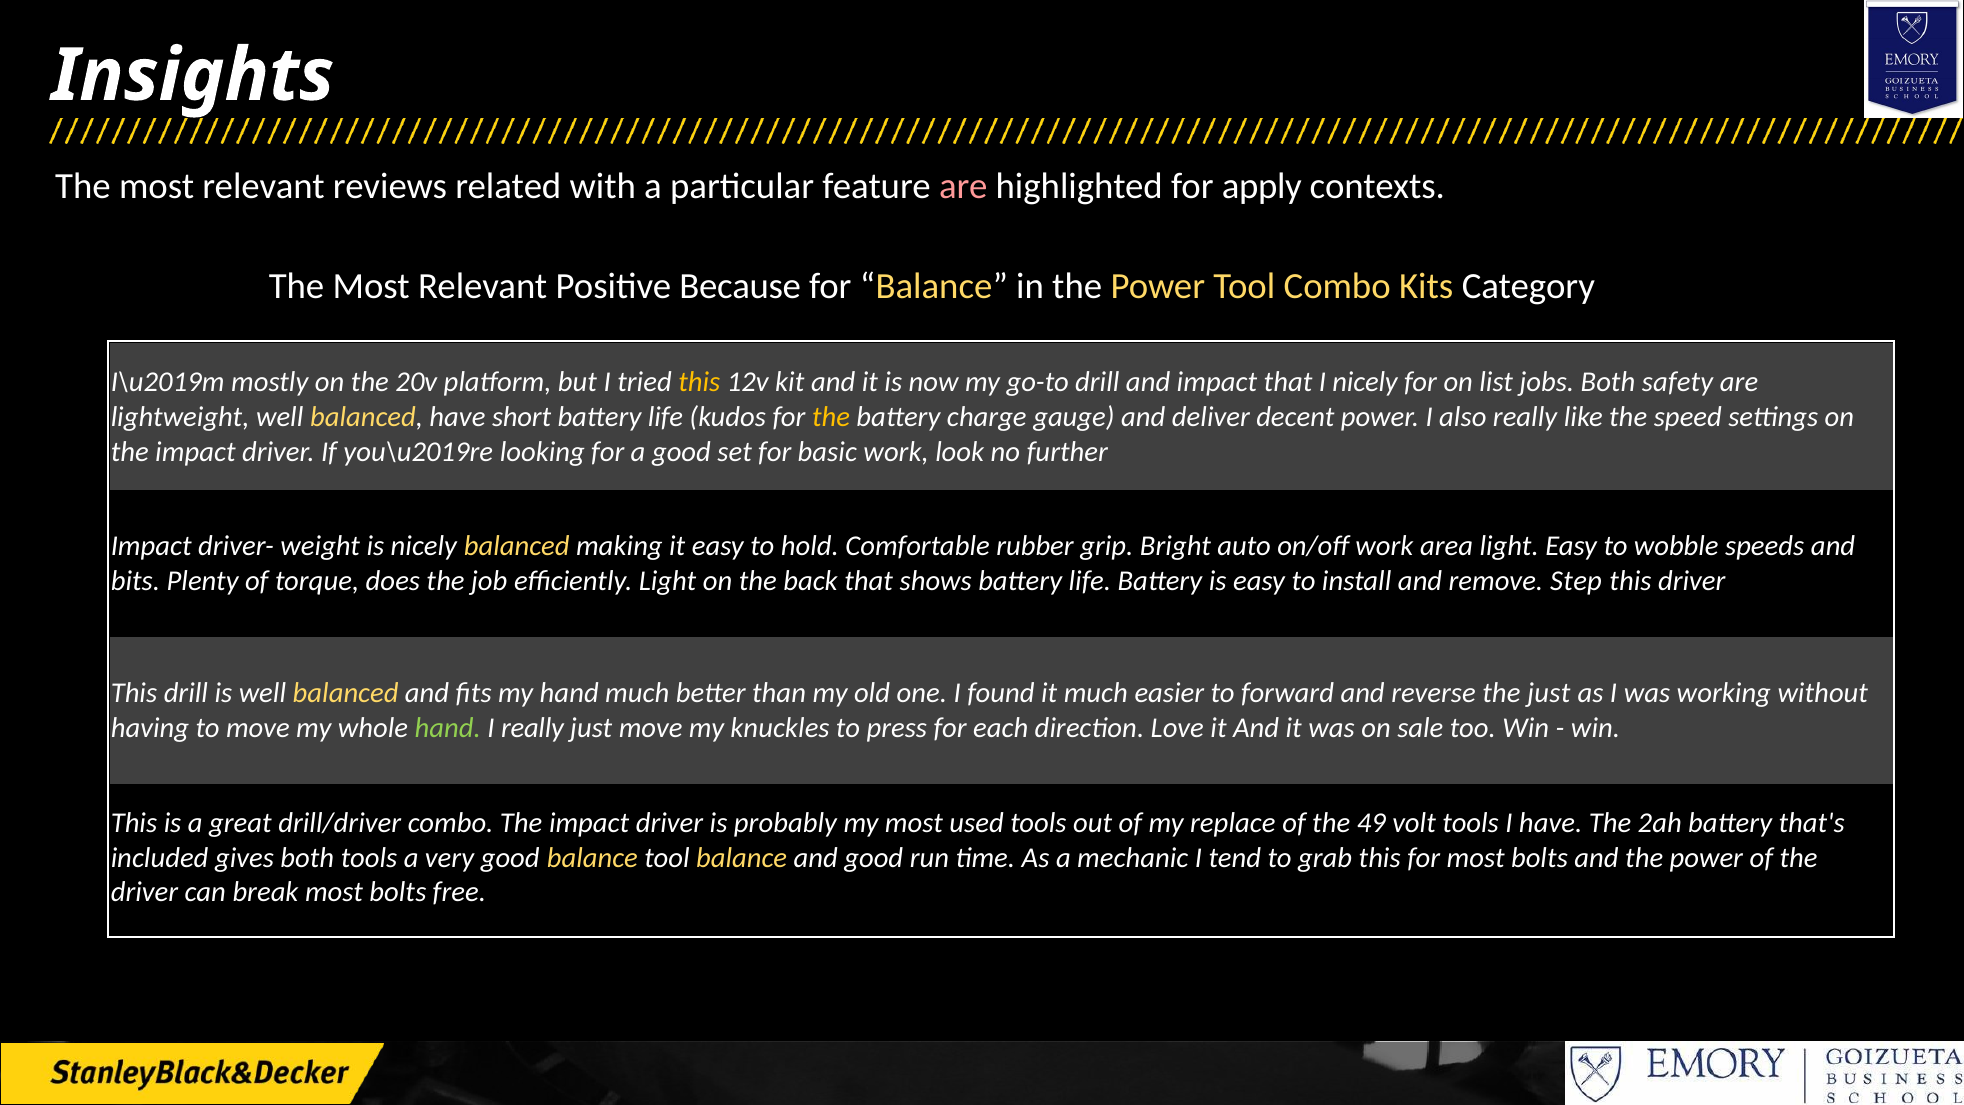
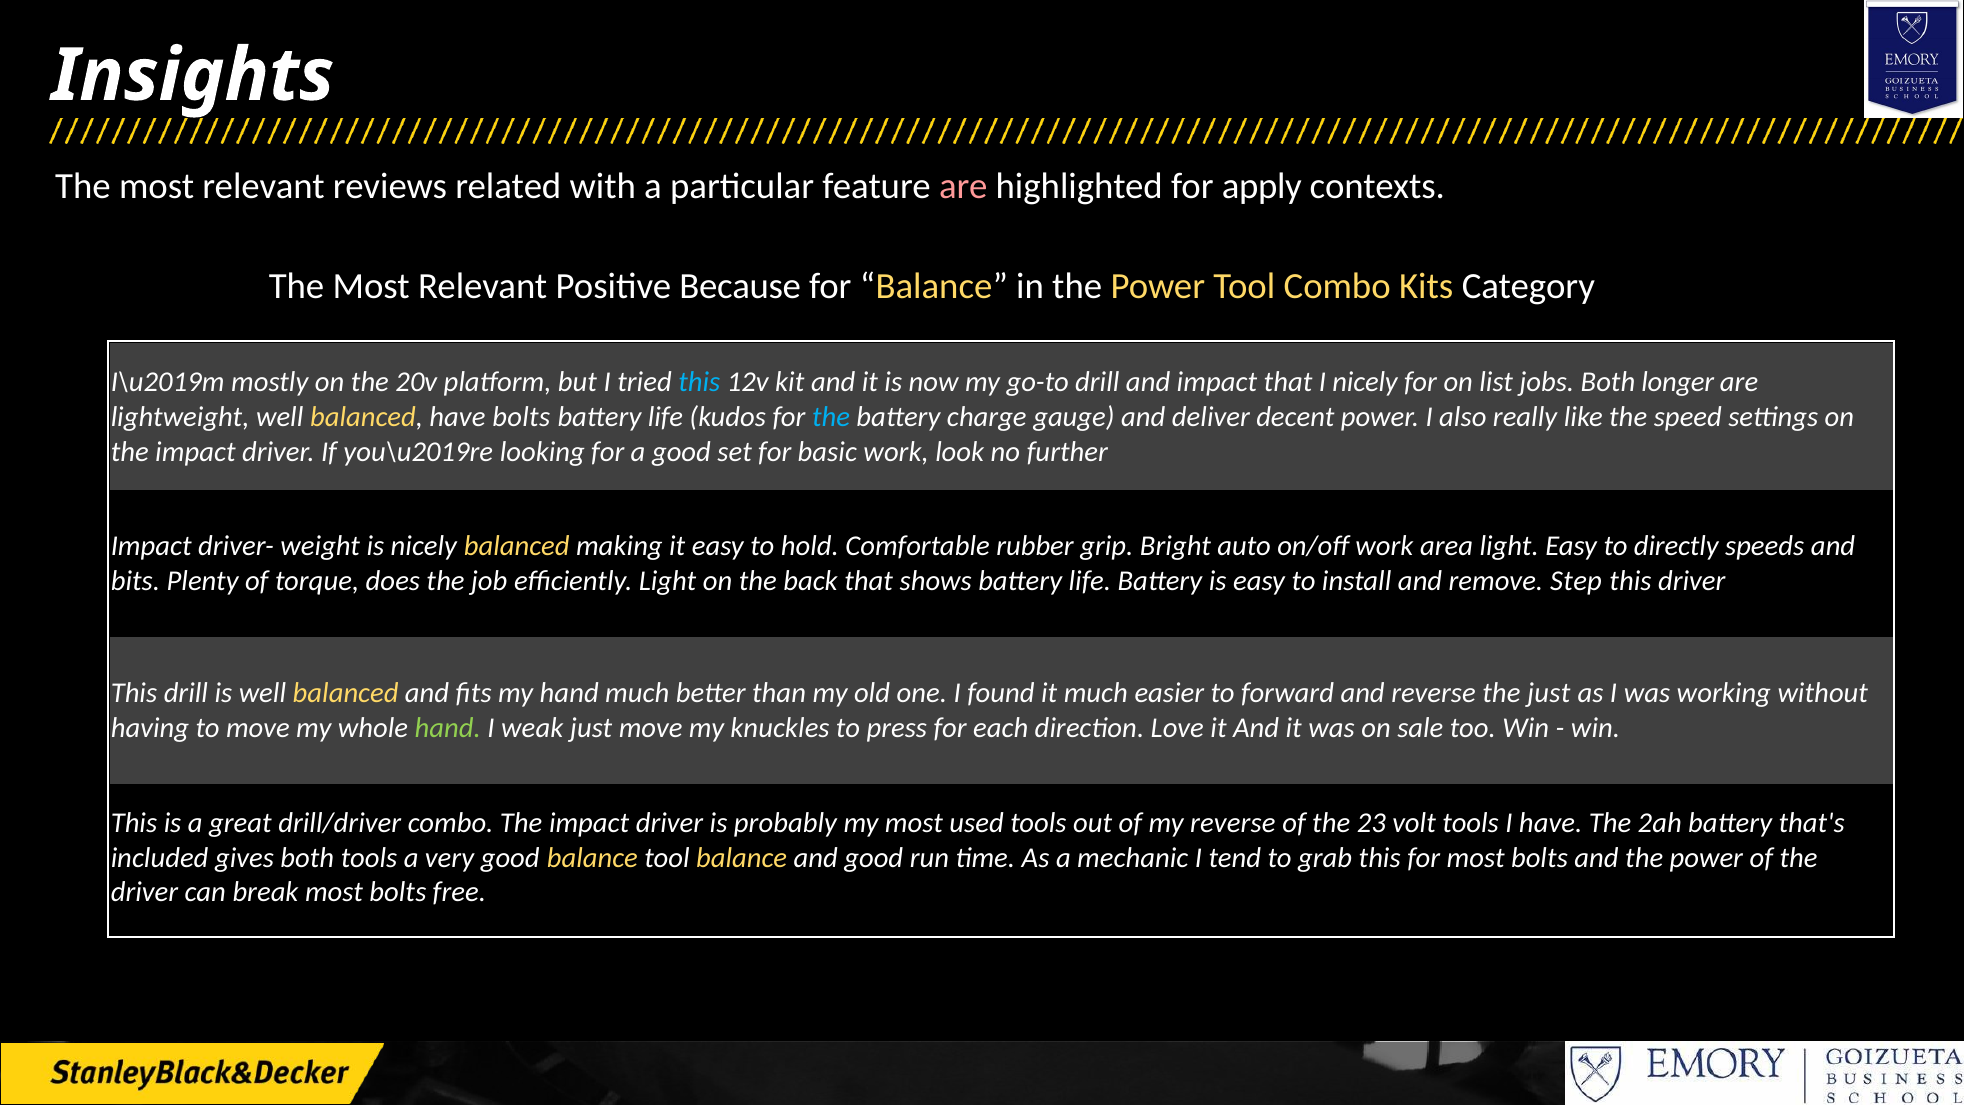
this at (699, 382) colour: yellow -> light blue
safety: safety -> longer
have short: short -> bolts
the at (831, 417) colour: yellow -> light blue
wobble: wobble -> directly
I really: really -> weak
my replace: replace -> reverse
49: 49 -> 23
